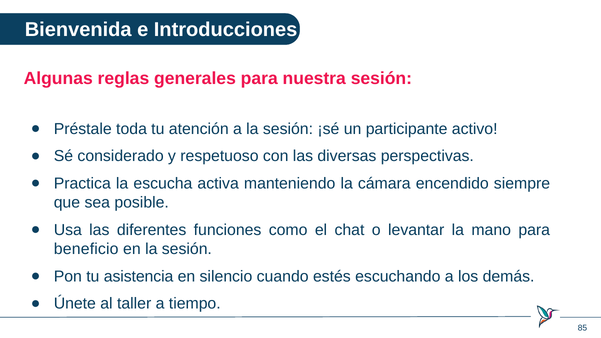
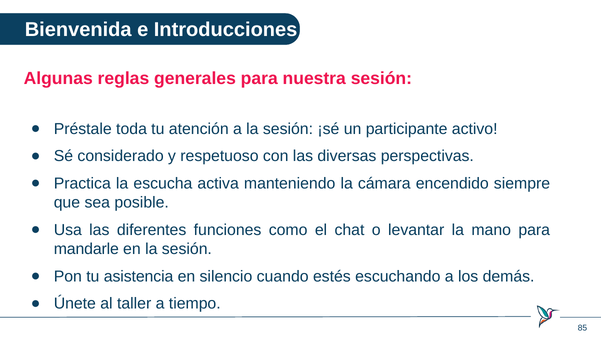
beneficio: beneficio -> mandarle
